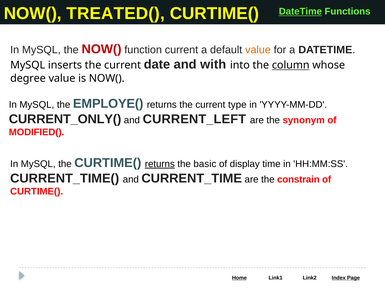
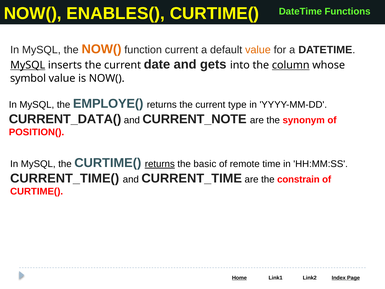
TREATED(: TREATED( -> ENABLES(
DateTime at (300, 12) underline: present -> none
NOW( at (102, 49) colour: red -> orange
MySQL at (28, 65) underline: none -> present
with: with -> gets
degree: degree -> symbol
CURRENT_ONLY(: CURRENT_ONLY( -> CURRENT_DATA(
CURRENT_LEFT: CURRENT_LEFT -> CURRENT_NOTE
MODIFIED(: MODIFIED( -> POSITION(
display: display -> remote
